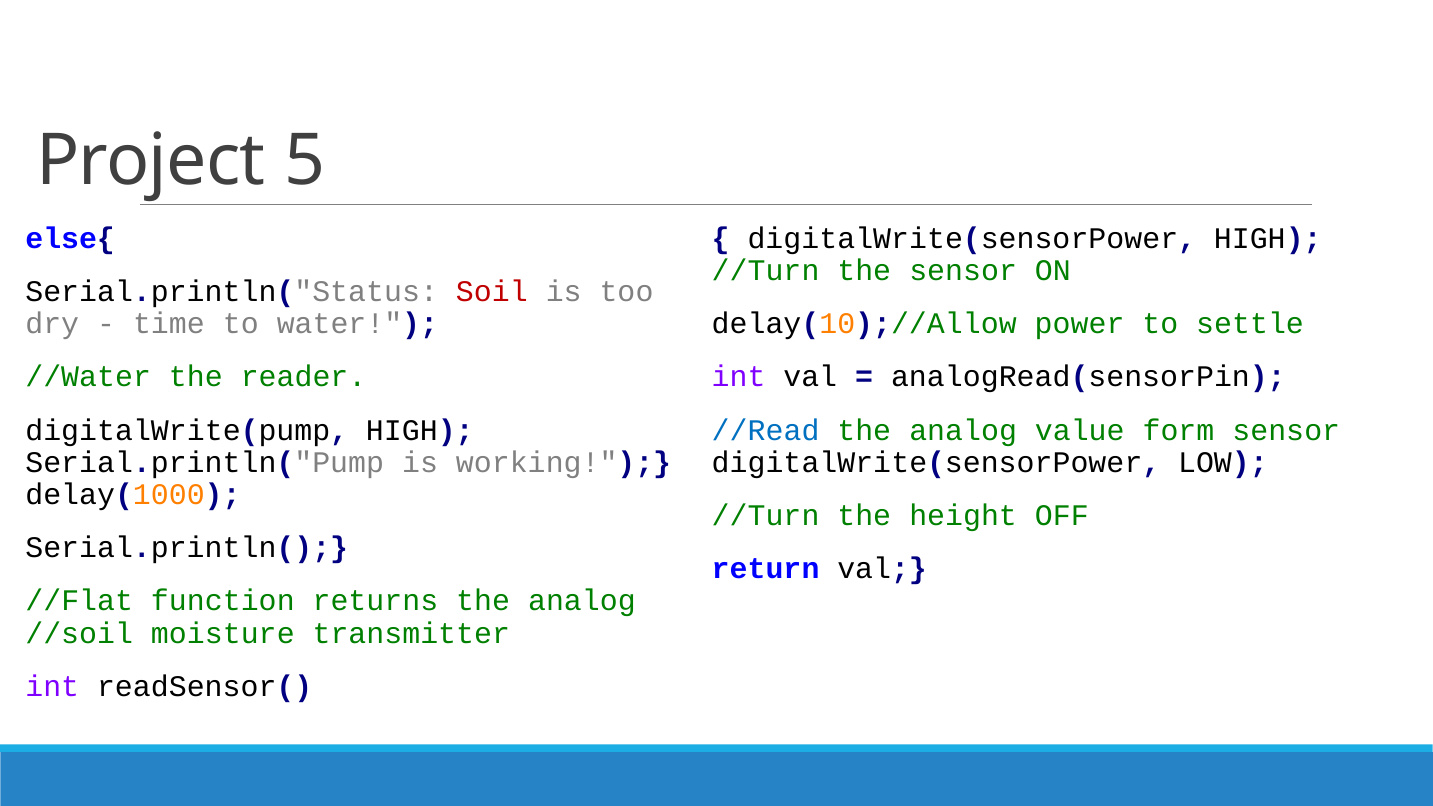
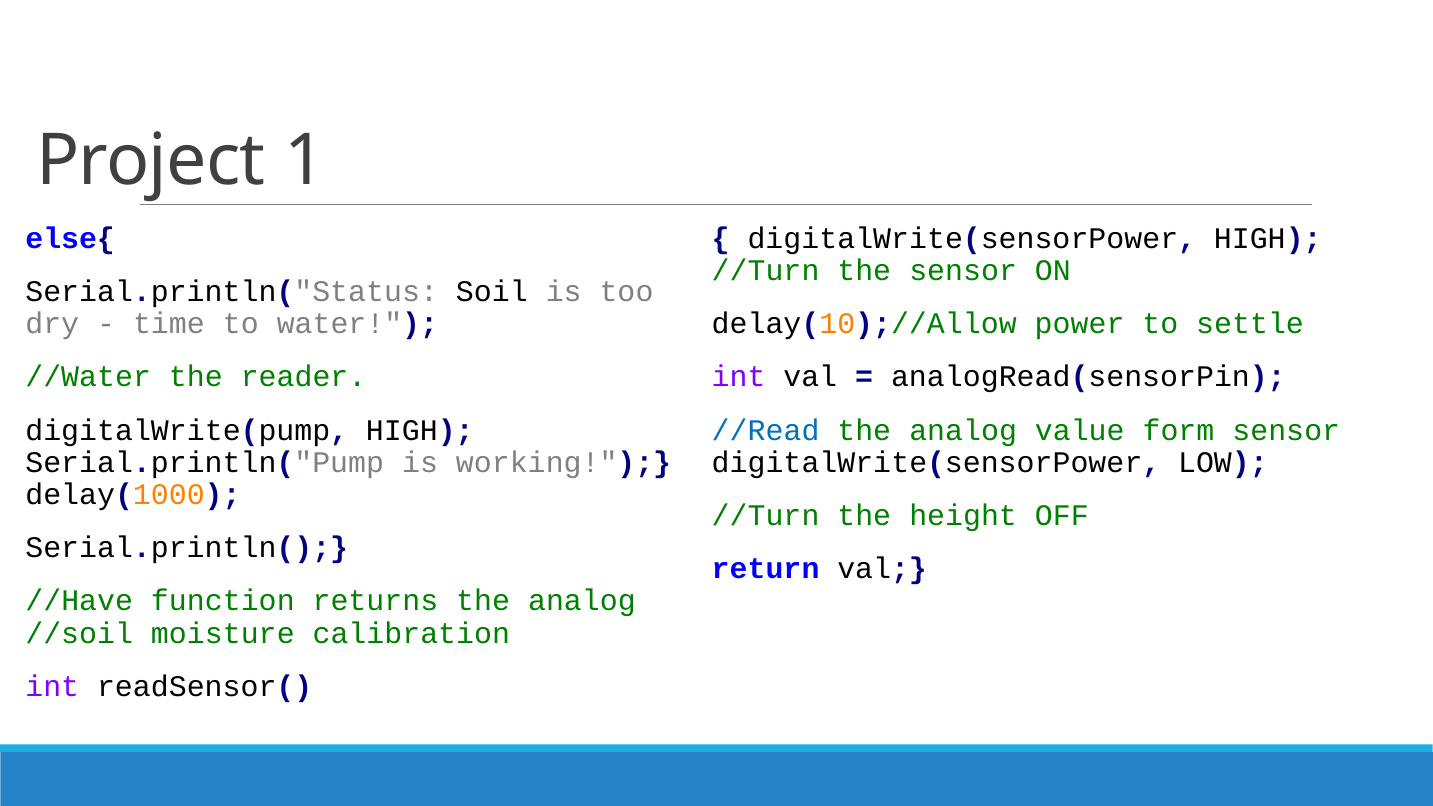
5: 5 -> 1
Soil colour: red -> black
//Flat: //Flat -> //Have
transmitter: transmitter -> calibration
